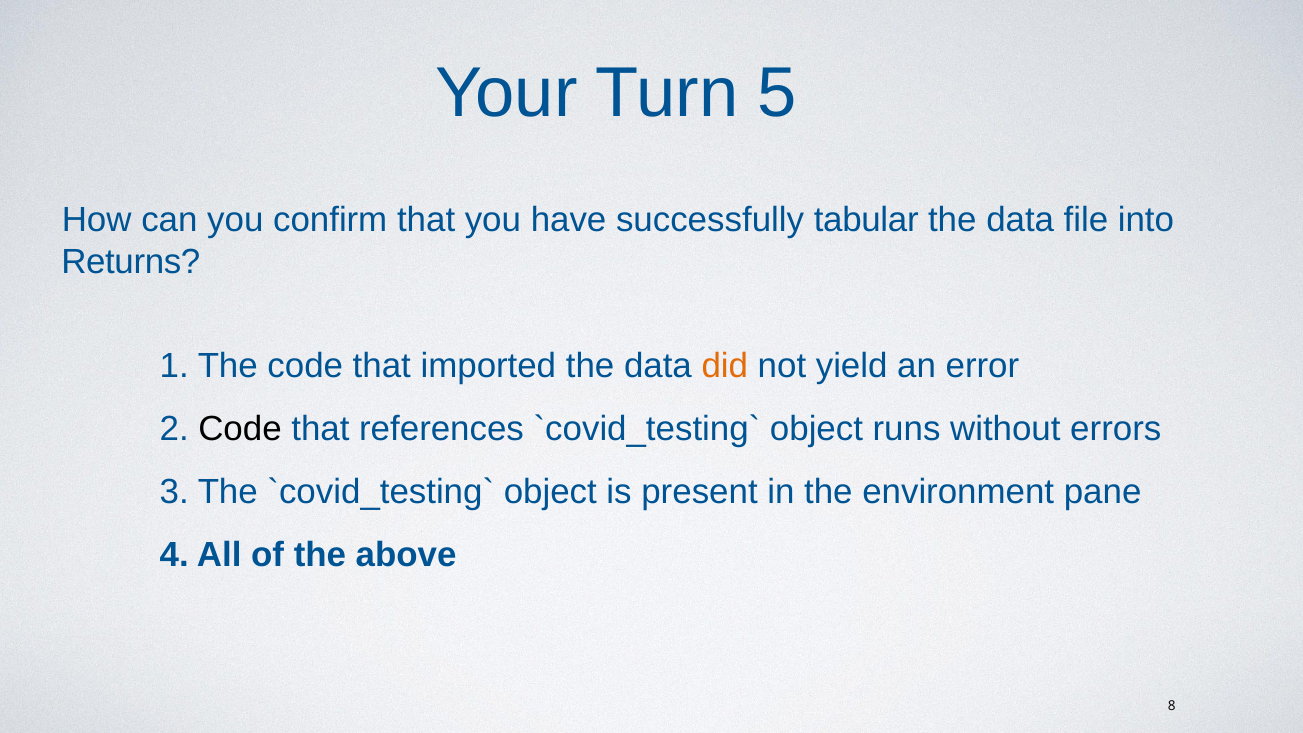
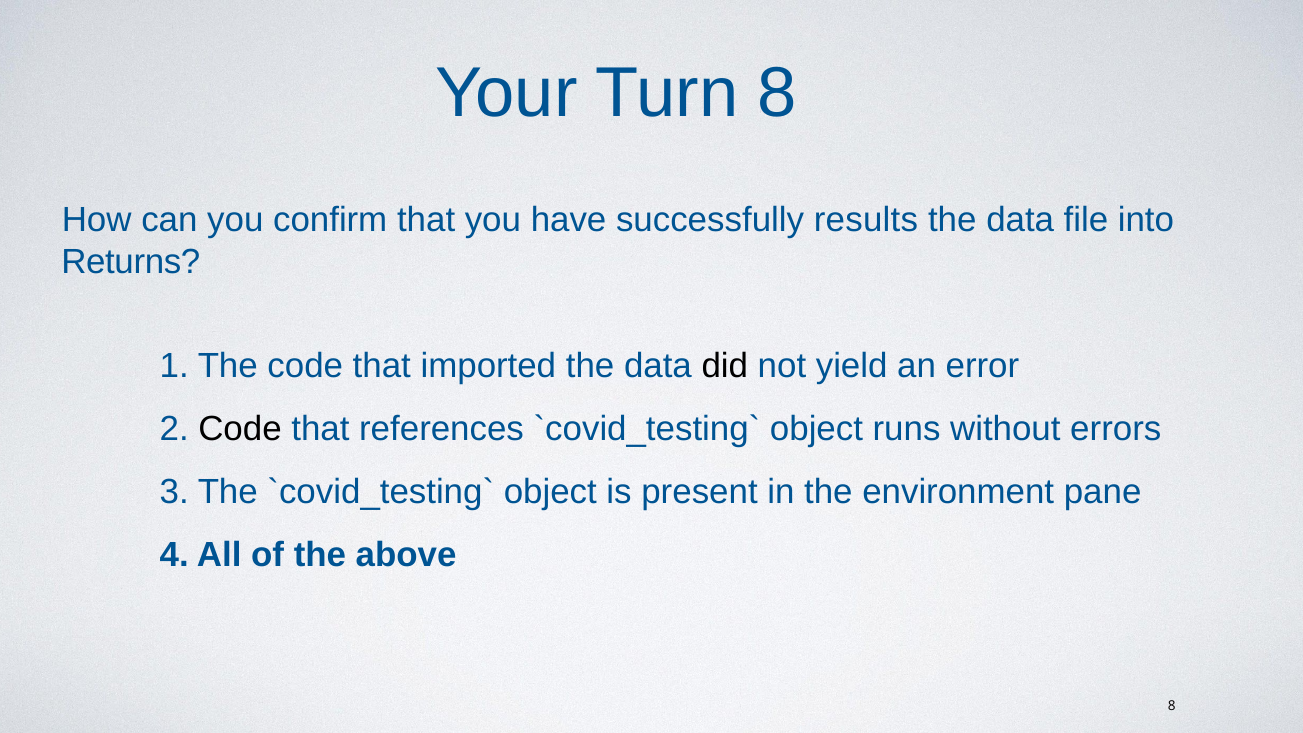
Turn 5: 5 -> 8
tabular: tabular -> results
did colour: orange -> black
